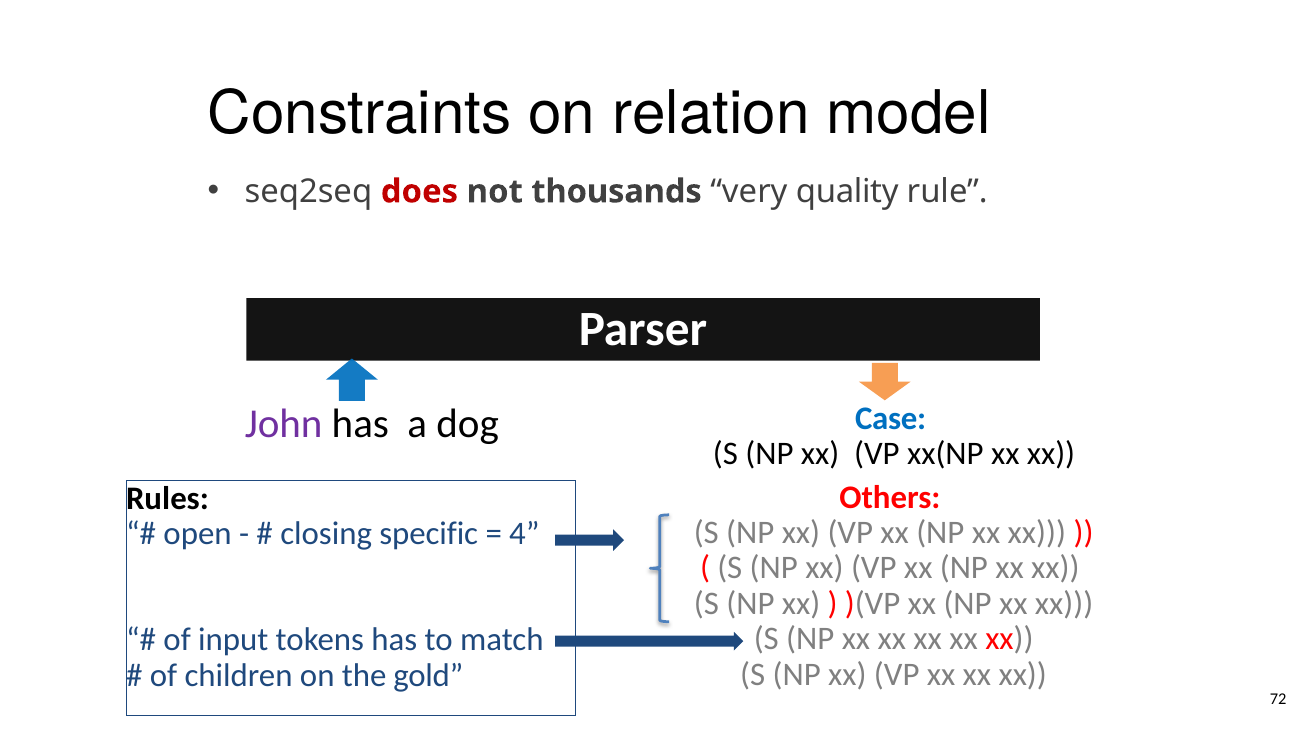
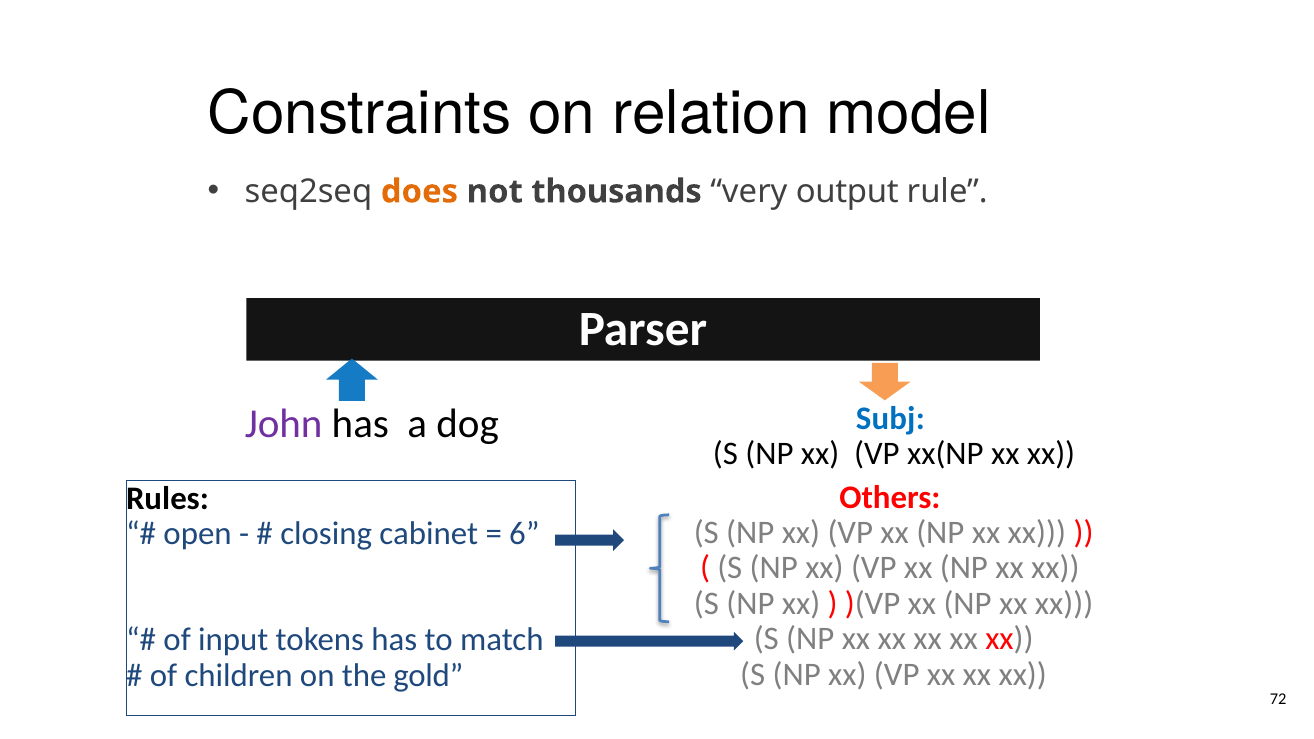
does colour: red -> orange
quality: quality -> output
Case: Case -> Subj
specific: specific -> cabinet
4: 4 -> 6
